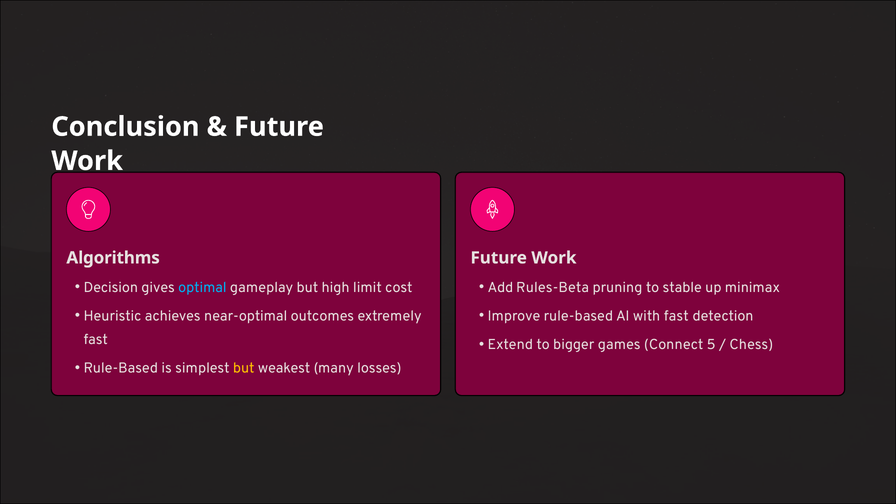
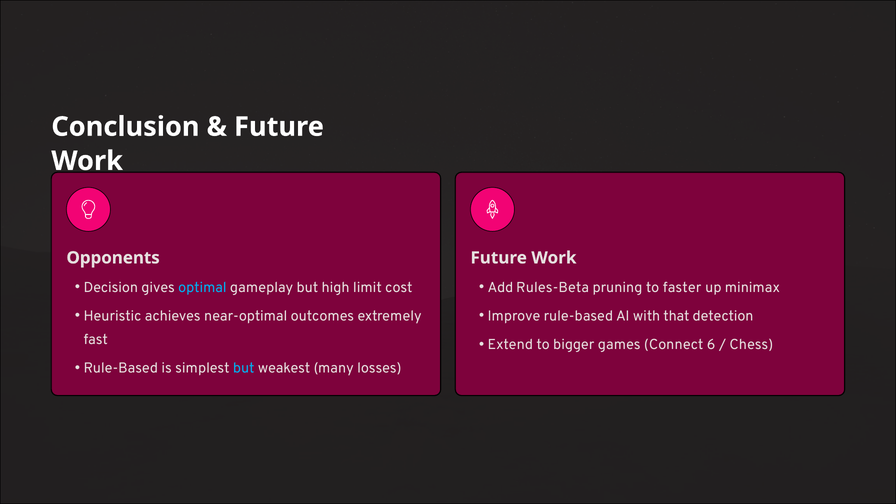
Algorithms: Algorithms -> Opponents
stable: stable -> faster
with fast: fast -> that
5: 5 -> 6
but at (244, 368) colour: yellow -> light blue
